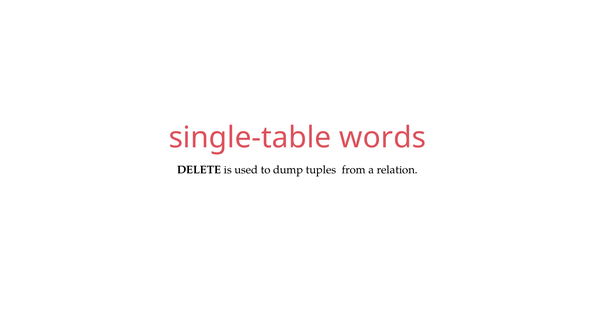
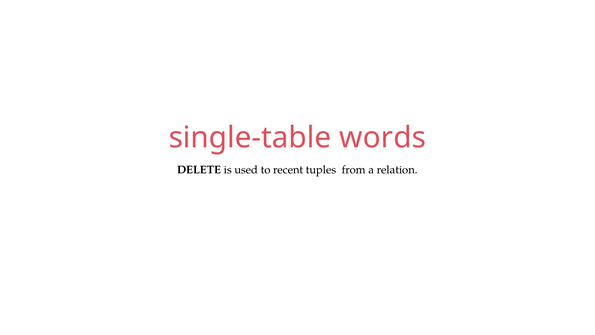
dump: dump -> recent
